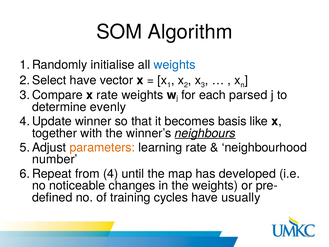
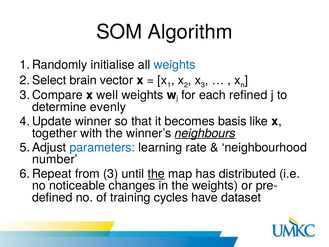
have at (83, 80): have -> brain
x rate: rate -> well
parsed: parsed -> refined
parameters colour: orange -> blue
from 4: 4 -> 3
the at (156, 174) underline: none -> present
developed: developed -> distributed
usually: usually -> dataset
